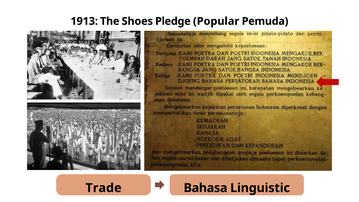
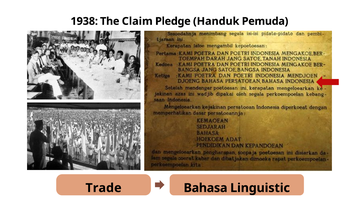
1913: 1913 -> 1938
Shoes: Shoes -> Claim
Popular: Popular -> Handuk
